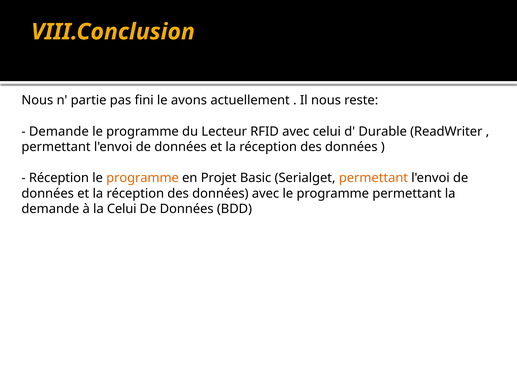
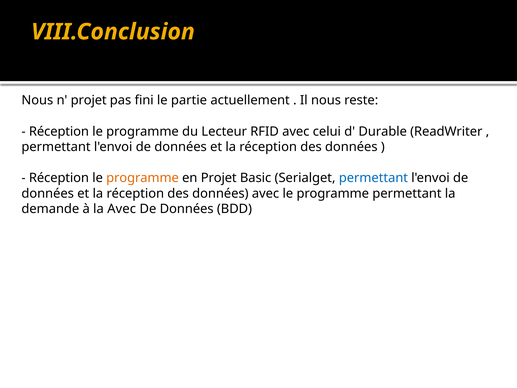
n partie: partie -> projet
avons: avons -> partie
Demande at (59, 131): Demande -> Réception
permettant at (373, 178) colour: orange -> blue
la Celui: Celui -> Avec
